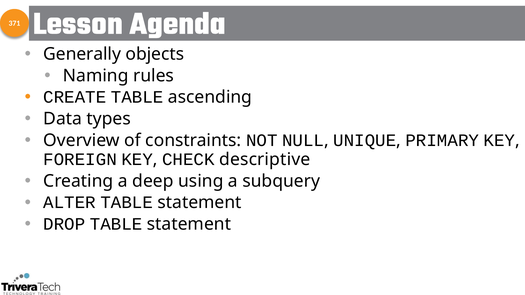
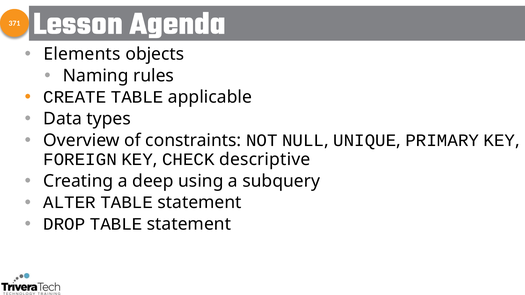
Generally: Generally -> Elements
ascending: ascending -> applicable
